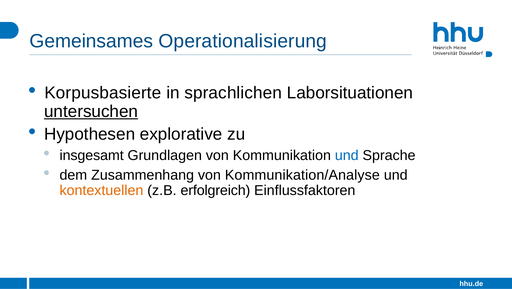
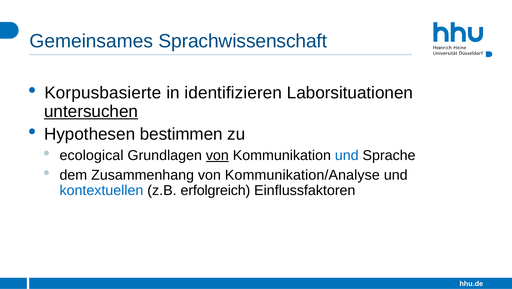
Operationalisierung: Operationalisierung -> Sprachwissenschaft
sprachlichen: sprachlichen -> identifizieren
explorative: explorative -> bestimmen
insgesamt: insgesamt -> ecological
von at (217, 155) underline: none -> present
kontextuellen colour: orange -> blue
